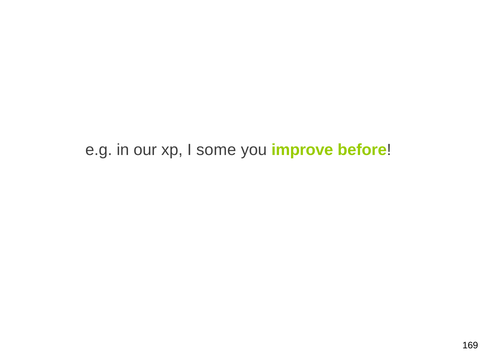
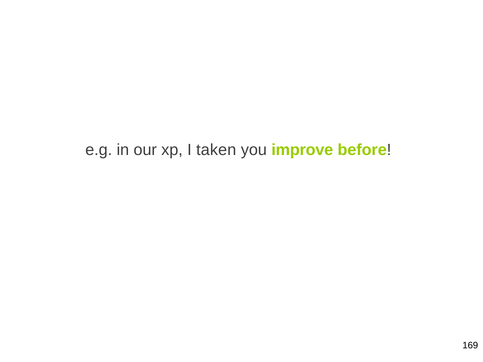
some: some -> taken
